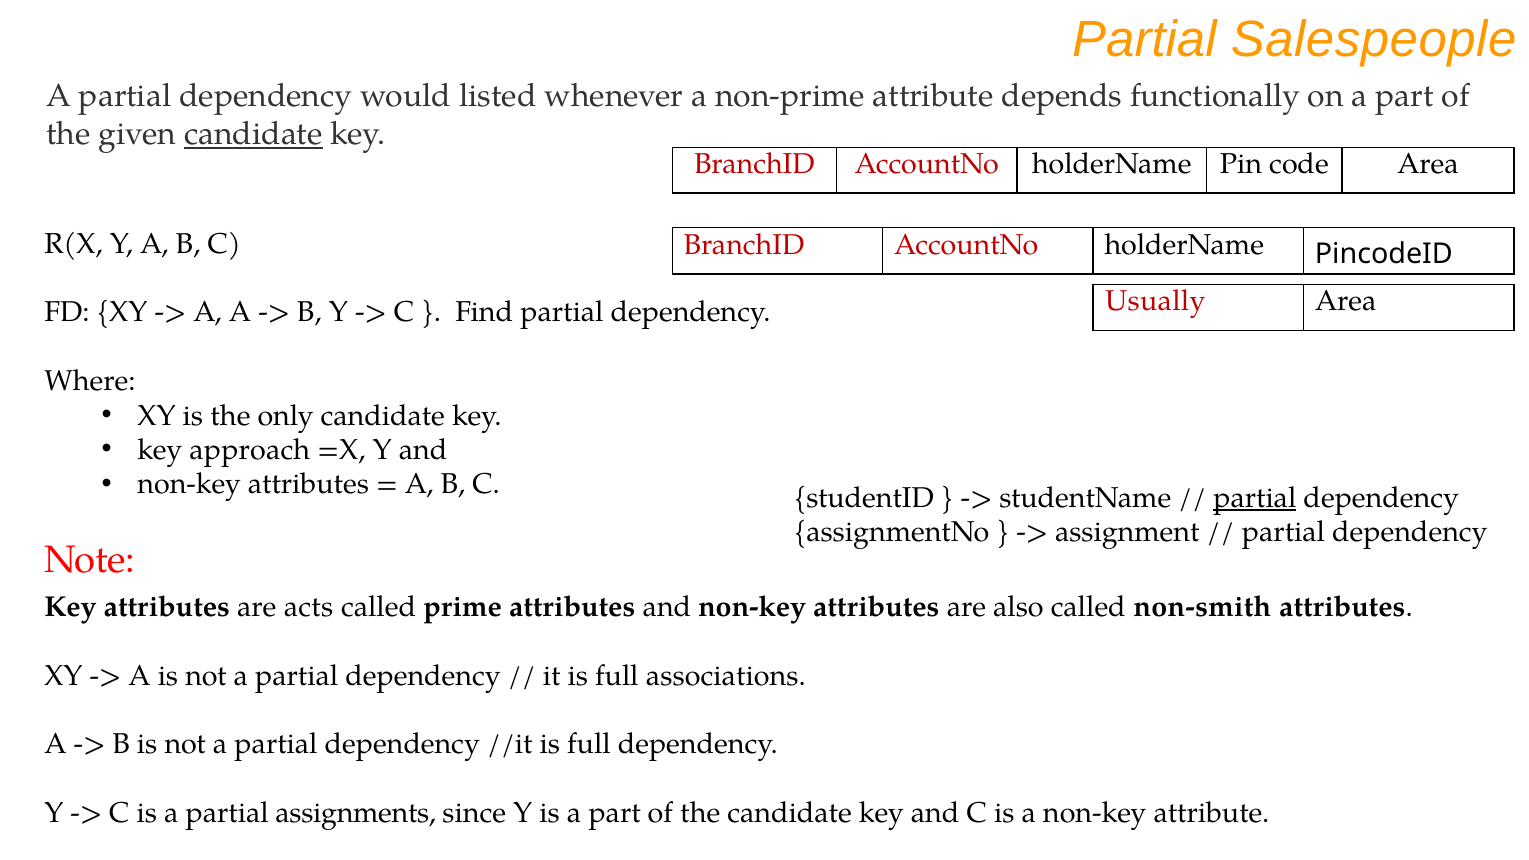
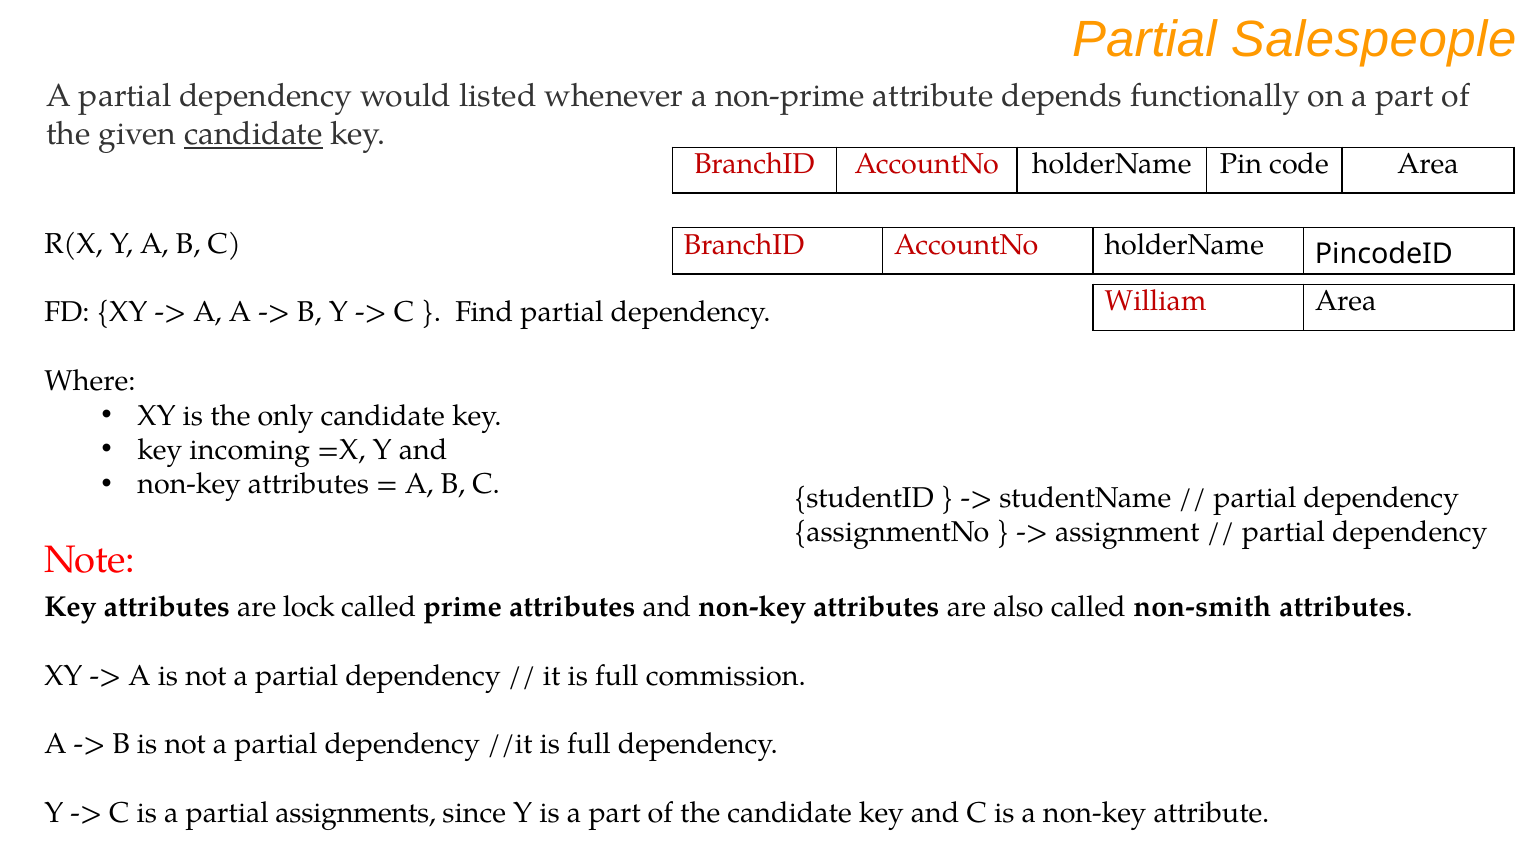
Usually: Usually -> William
approach: approach -> incoming
partial at (1255, 498) underline: present -> none
acts: acts -> lock
associations: associations -> commission
